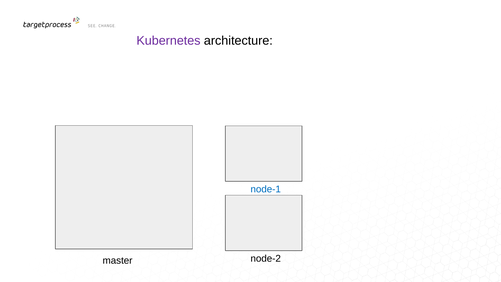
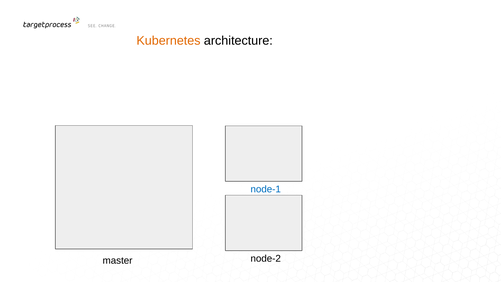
Kubernetes colour: purple -> orange
